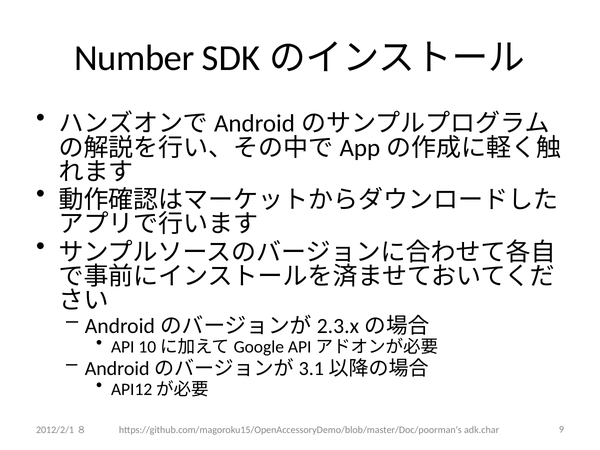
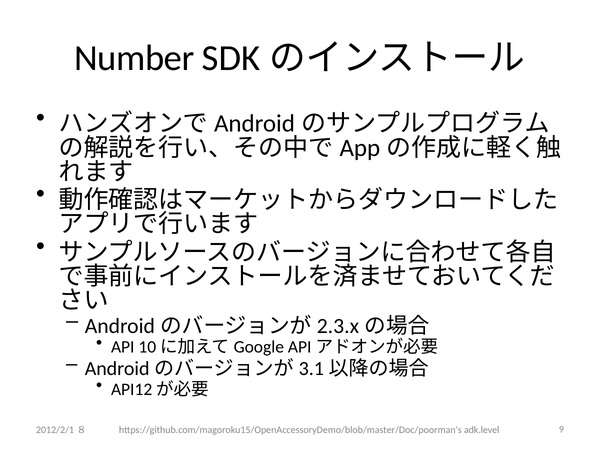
adk.char: adk.char -> adk.level
